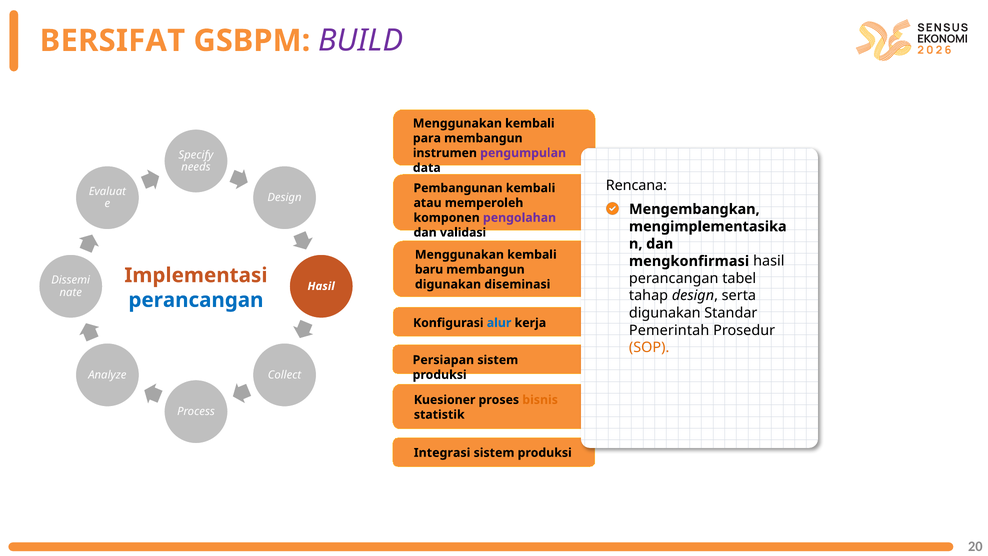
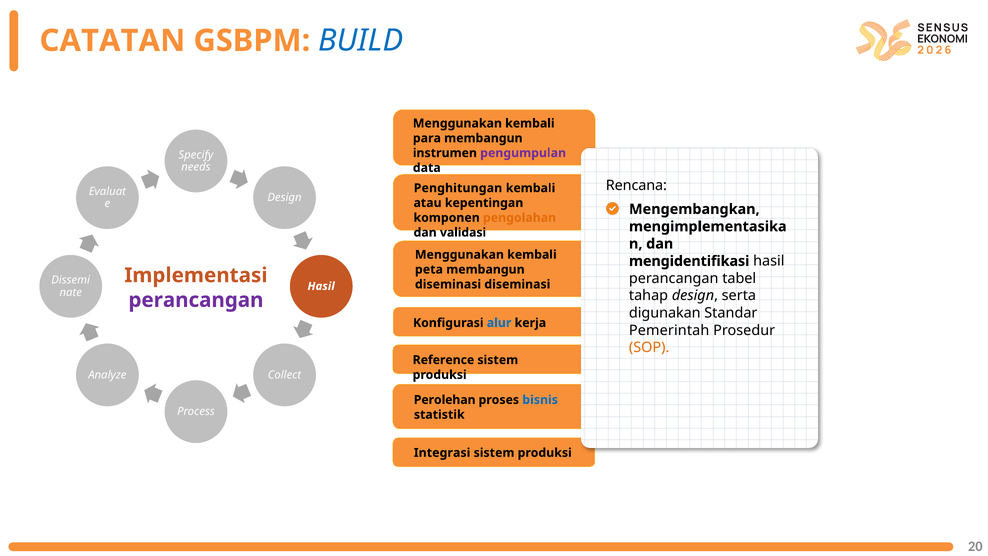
BERSIFAT: BERSIFAT -> CATATAN
BUILD colour: purple -> blue
Pembangunan: Pembangunan -> Penghitungan
memperoleh: memperoleh -> kepentingan
pengolahan colour: purple -> orange
mengkonfirmasi: mengkonfirmasi -> mengidentifikasi
baru: baru -> peta
digunakan at (448, 284): digunakan -> diseminasi
perancangan at (196, 300) colour: blue -> purple
Persiapan: Persiapan -> Reference
Kuesioner: Kuesioner -> Perolehan
bisnis colour: orange -> blue
